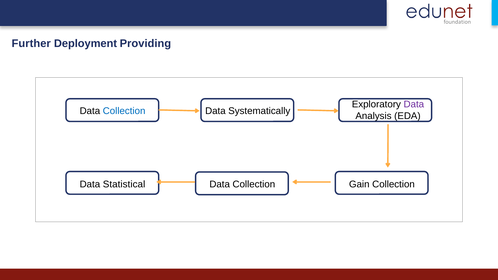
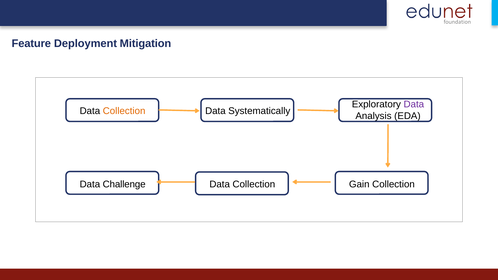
Further: Further -> Feature
Providing: Providing -> Mitigation
Collection at (124, 111) colour: blue -> orange
Statistical: Statistical -> Challenge
